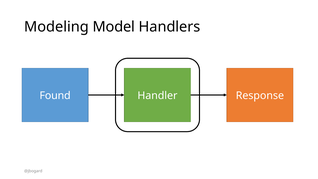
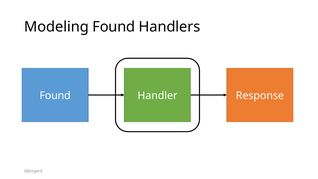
Modeling Model: Model -> Found
